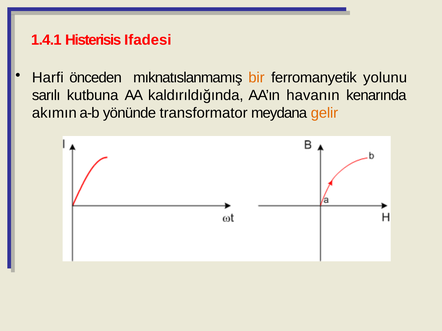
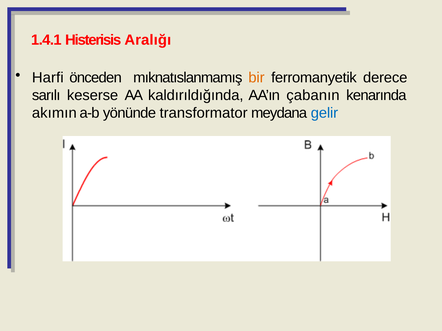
Ifadesi: Ifadesi -> Aralığı
yolunu: yolunu -> derece
kutbuna: kutbuna -> keserse
havanın: havanın -> çabanın
gelir colour: orange -> blue
